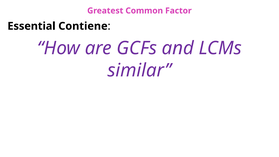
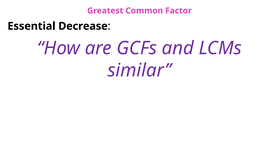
Contiene: Contiene -> Decrease
